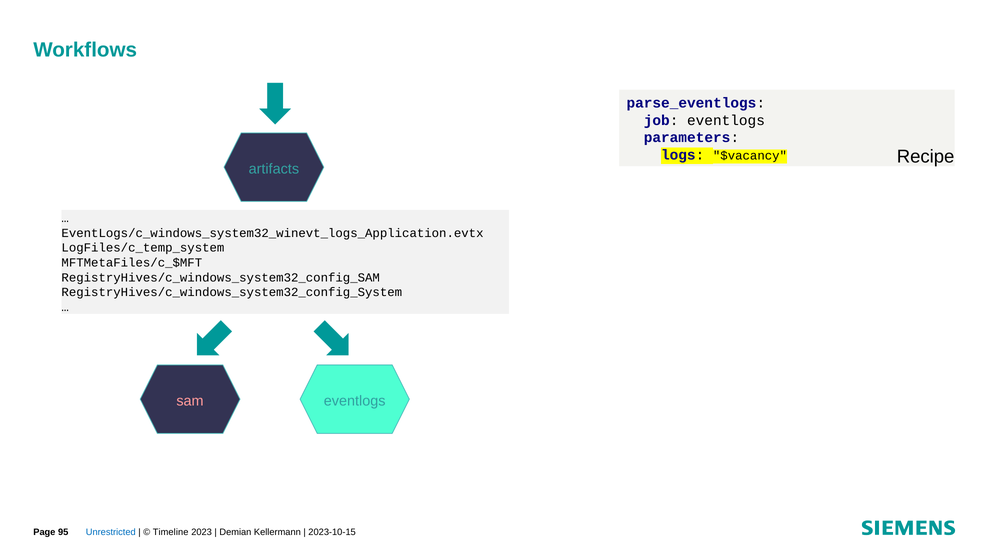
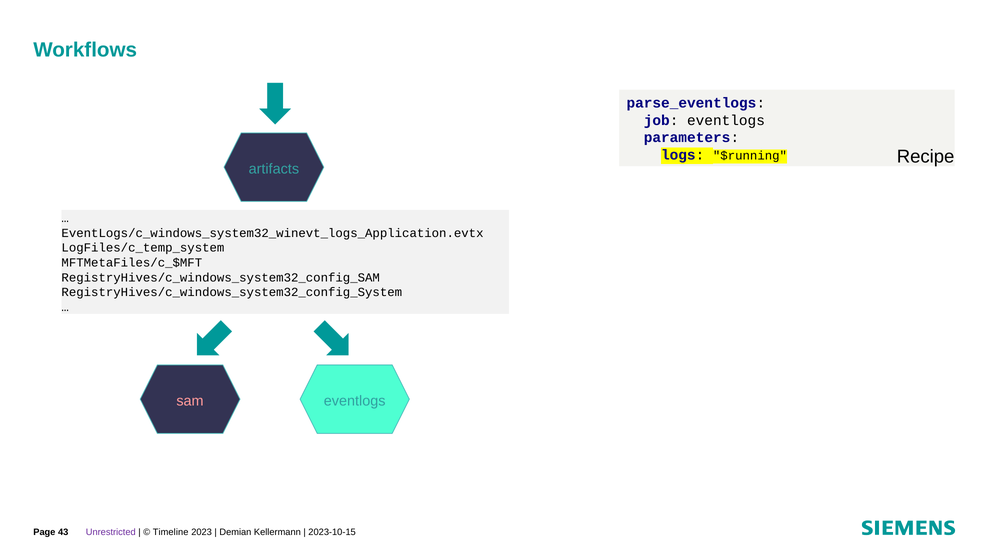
$vacancy: $vacancy -> $running
95: 95 -> 43
Unrestricted colour: blue -> purple
